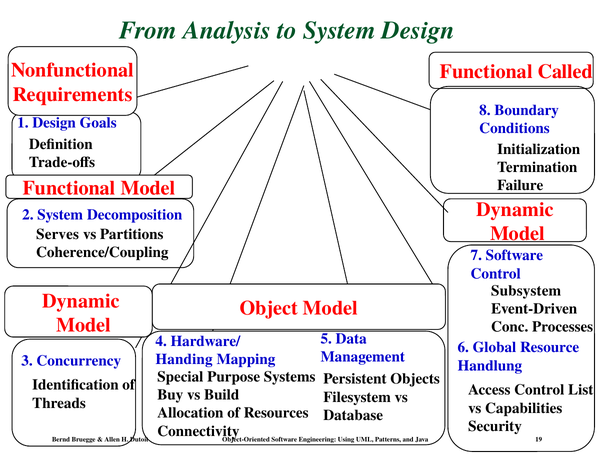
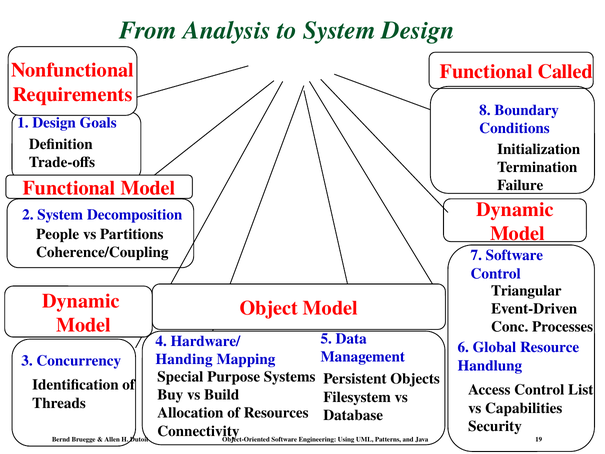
Serves: Serves -> People
Subsystem: Subsystem -> Triangular
